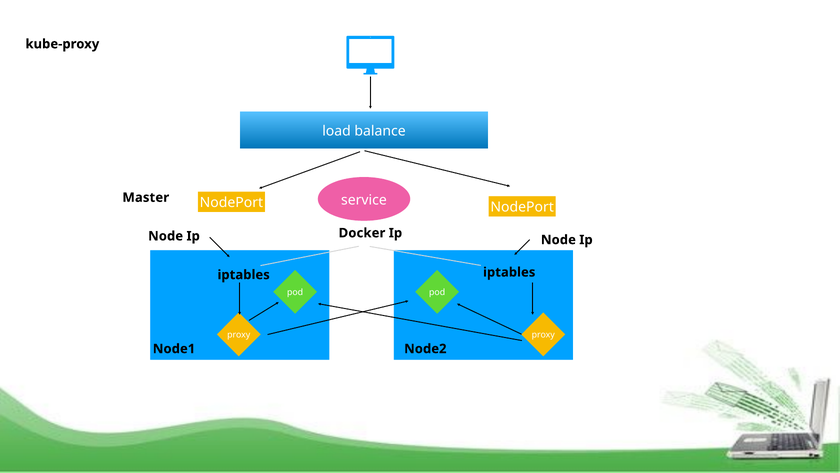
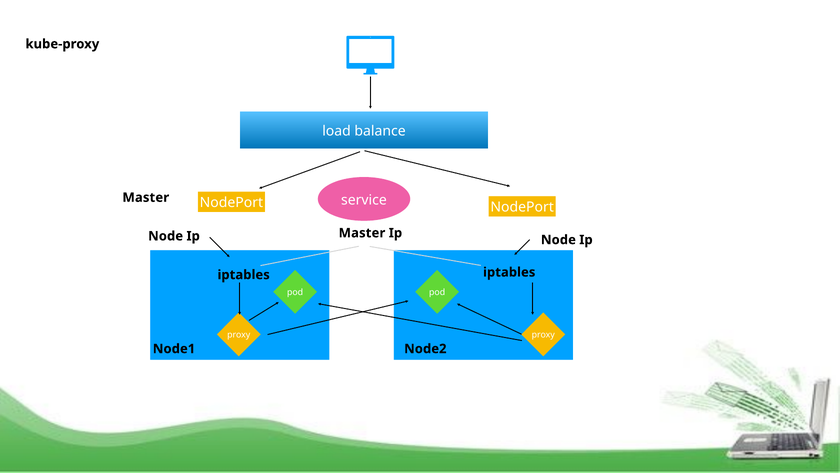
Ip Docker: Docker -> Master
